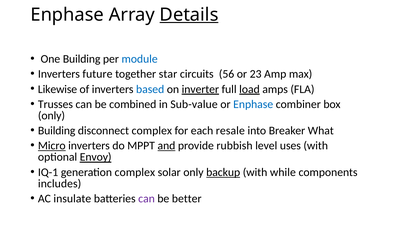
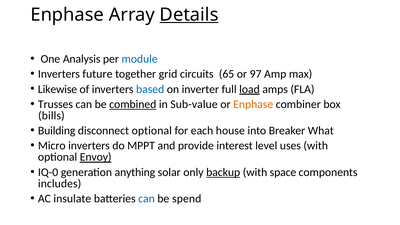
One Building: Building -> Analysis
star: star -> grid
56: 56 -> 65
23: 23 -> 97
inverter underline: present -> none
combined underline: none -> present
Enphase at (253, 104) colour: blue -> orange
only at (51, 116): only -> bills
disconnect complex: complex -> optional
resale: resale -> house
Micro underline: present -> none
and underline: present -> none
rubbish: rubbish -> interest
IQ-1: IQ-1 -> IQ-0
generation complex: complex -> anything
while: while -> space
can at (147, 199) colour: purple -> blue
better: better -> spend
